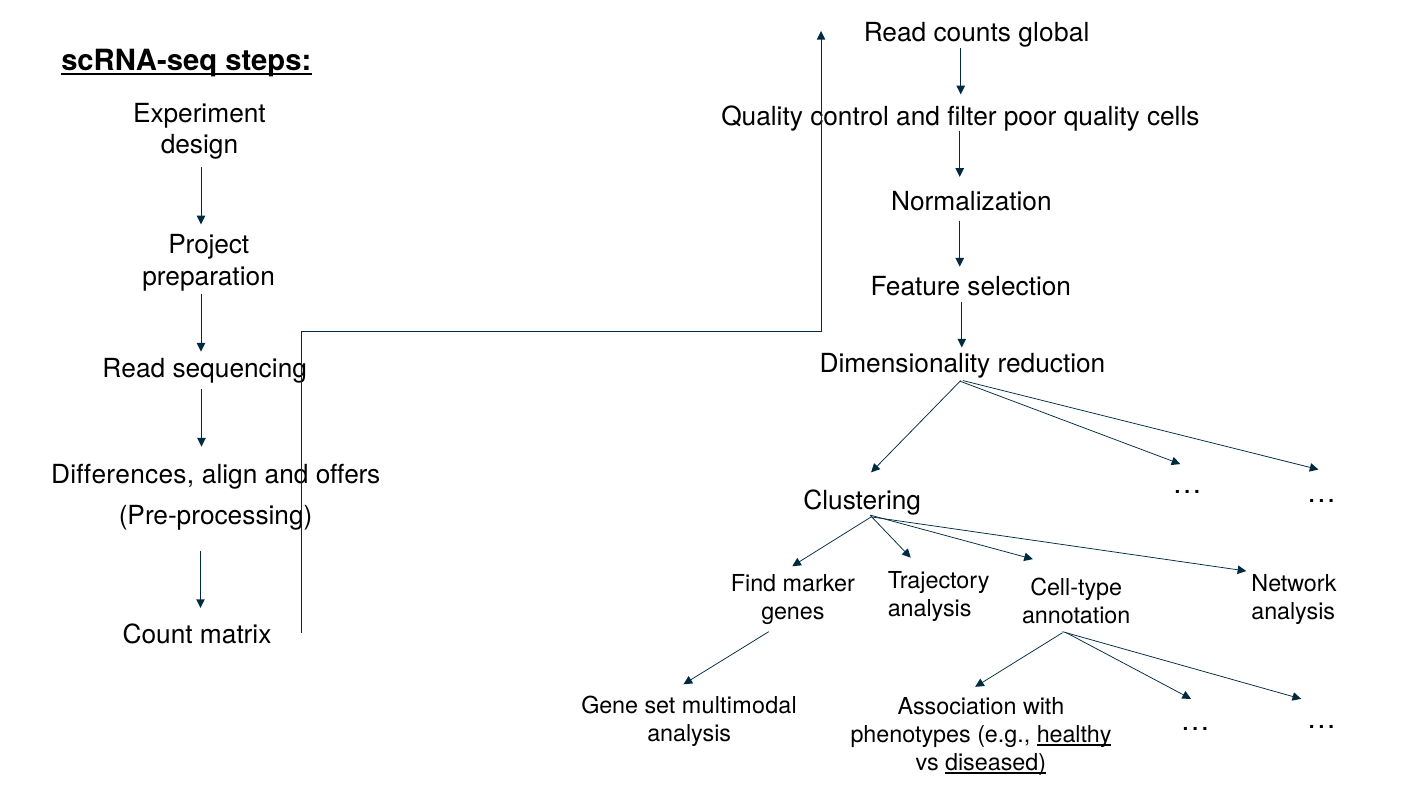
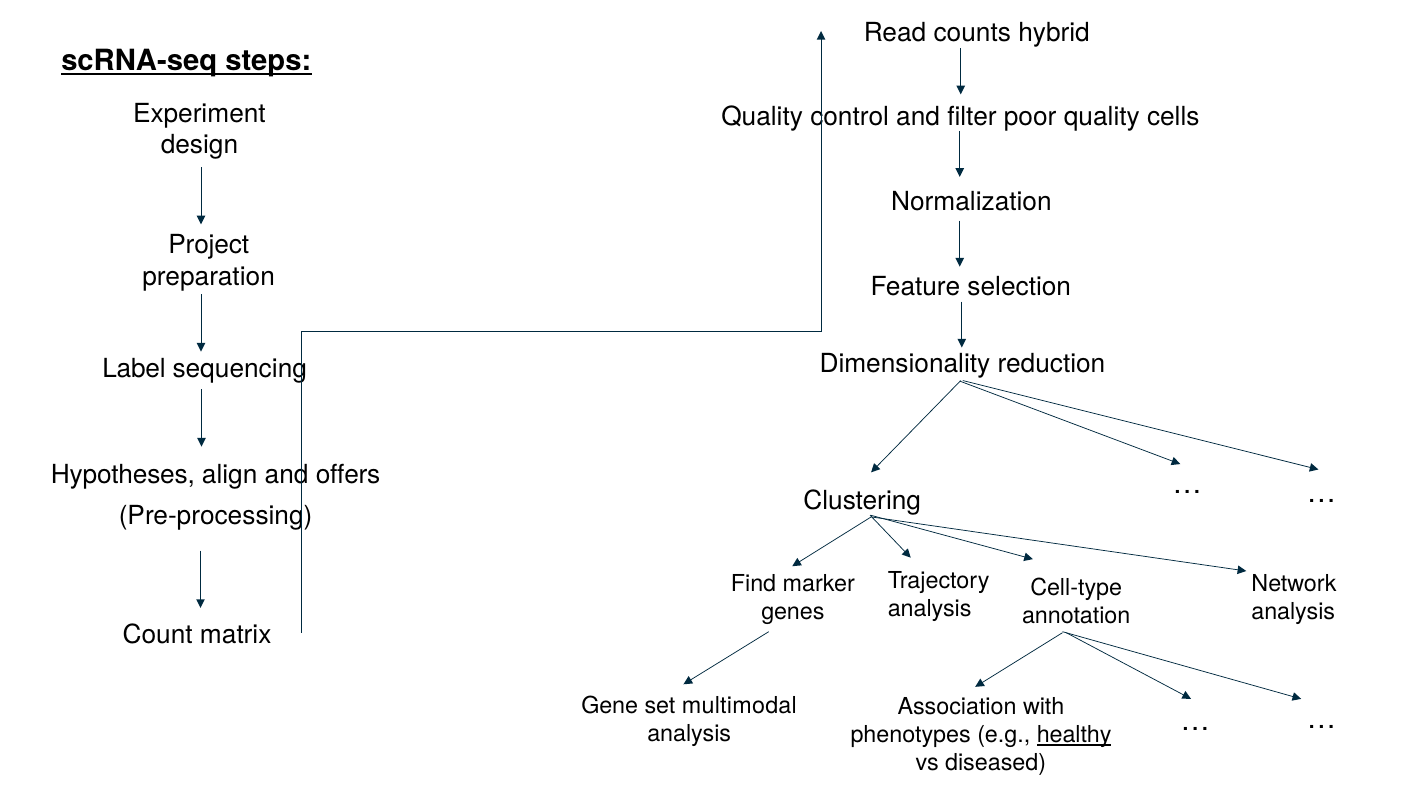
global: global -> hybrid
Read at (134, 368): Read -> Label
Differences: Differences -> Hypotheses
diseased underline: present -> none
